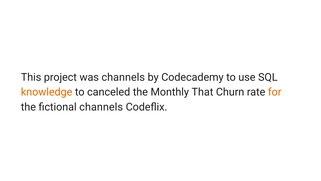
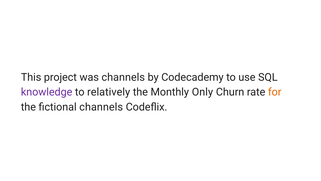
knowledge colour: orange -> purple
canceled: canceled -> relatively
That: That -> Only
